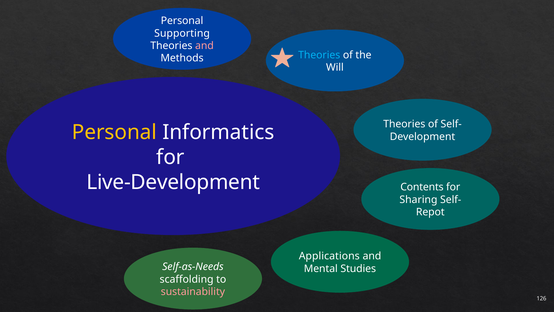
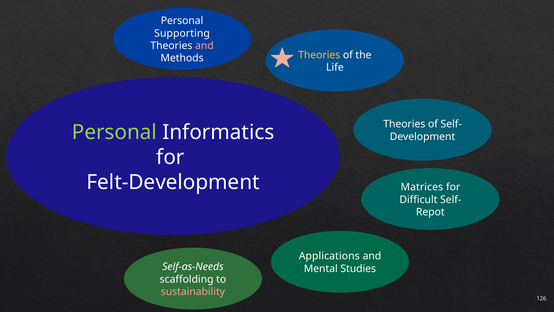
Theories at (319, 55) colour: light blue -> yellow
Will: Will -> Life
Personal at (114, 132) colour: yellow -> light green
Live-Development: Live-Development -> Felt-Development
Contents: Contents -> Matrices
Sharing: Sharing -> Difficult
